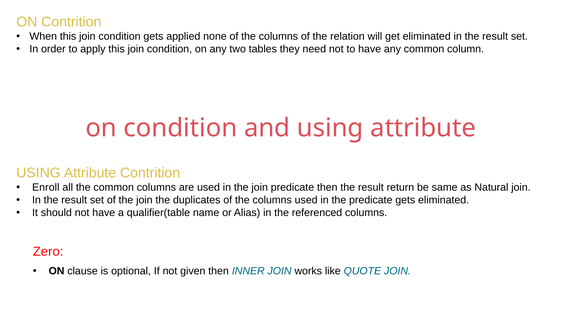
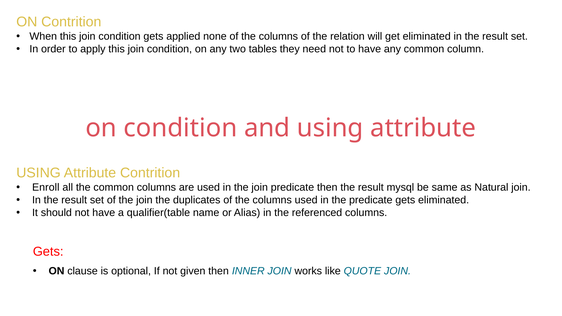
return: return -> mysql
Zero at (48, 252): Zero -> Gets
